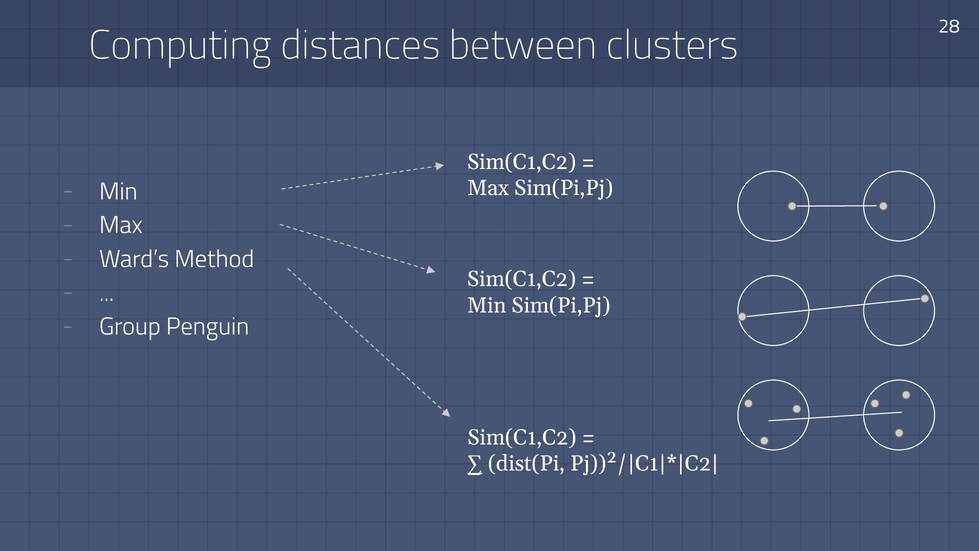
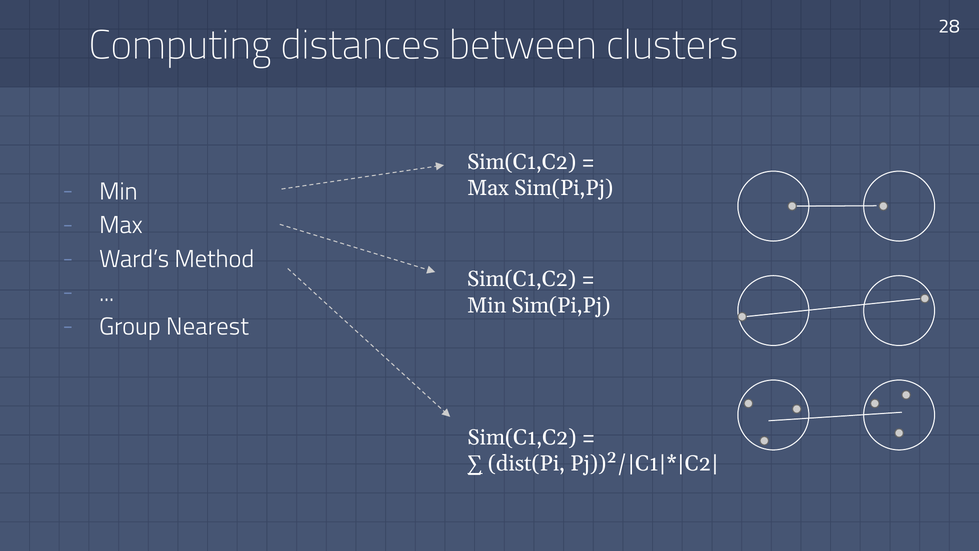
Penguin: Penguin -> Nearest
